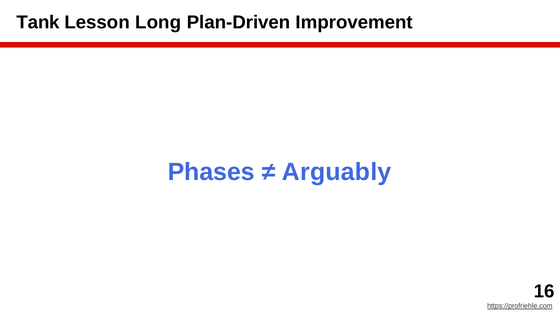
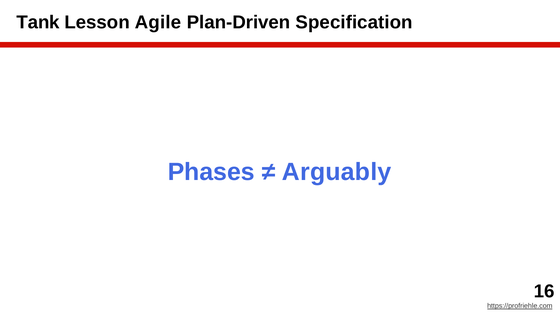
Long: Long -> Agile
Improvement: Improvement -> Specification
